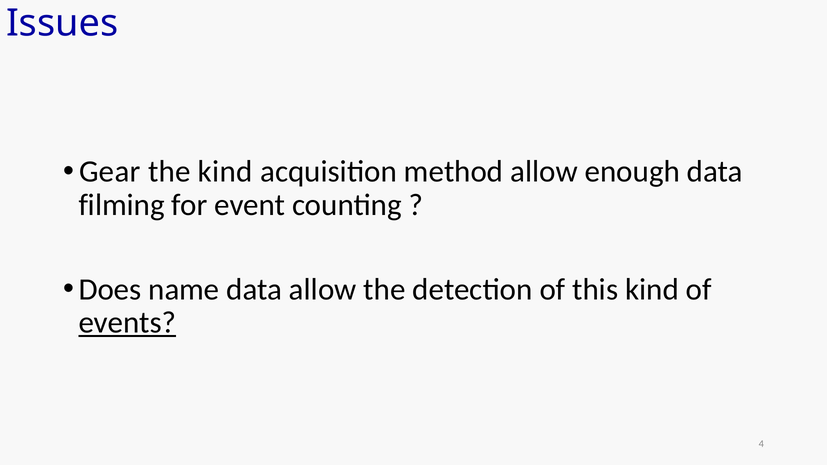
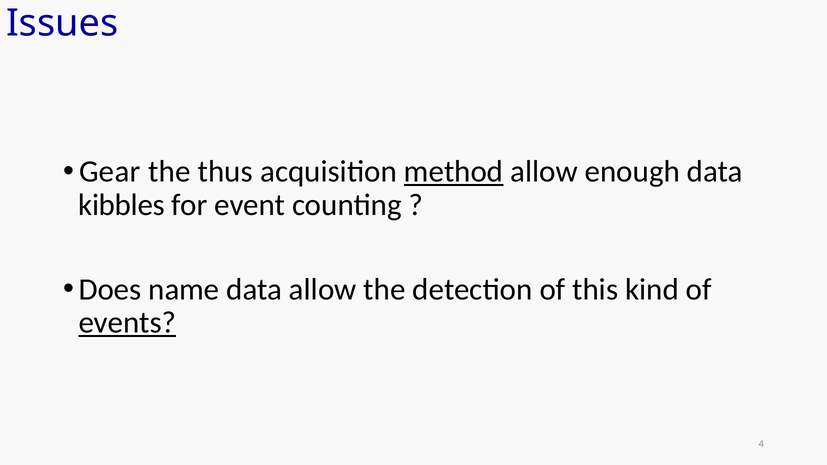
the kind: kind -> thus
method underline: none -> present
filming: filming -> kibbles
